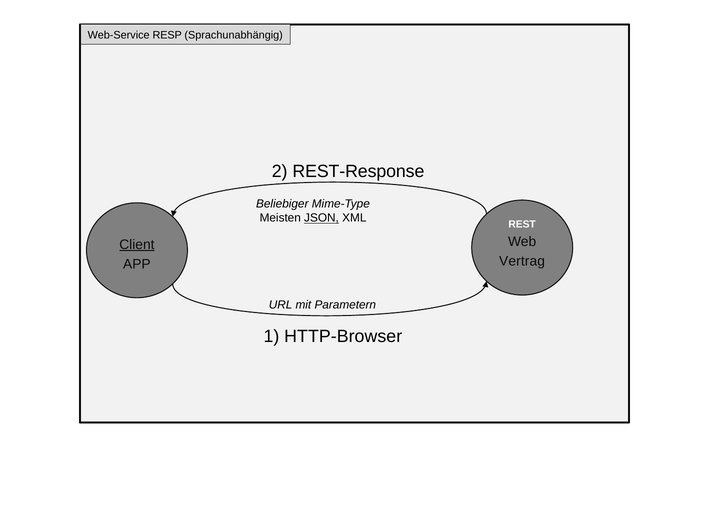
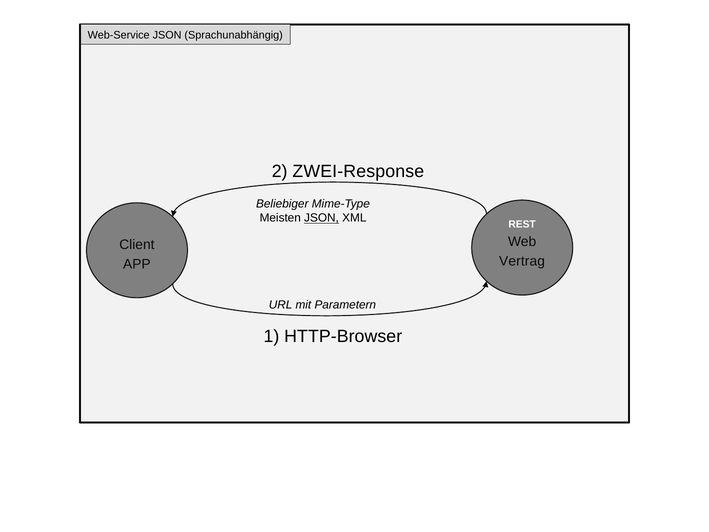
Web-Service RESP: RESP -> JSON
REST-Response: REST-Response -> ZWEI-Response
Client underline: present -> none
